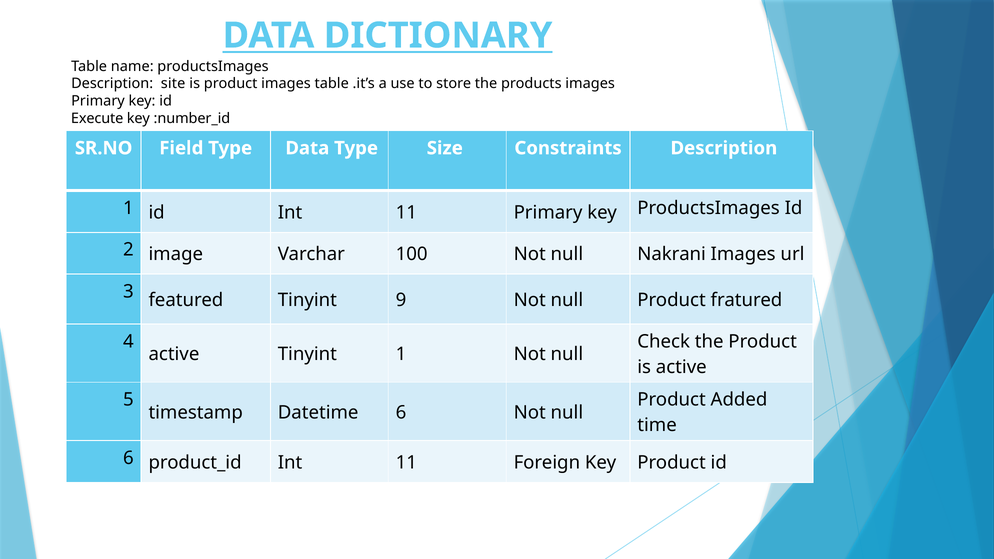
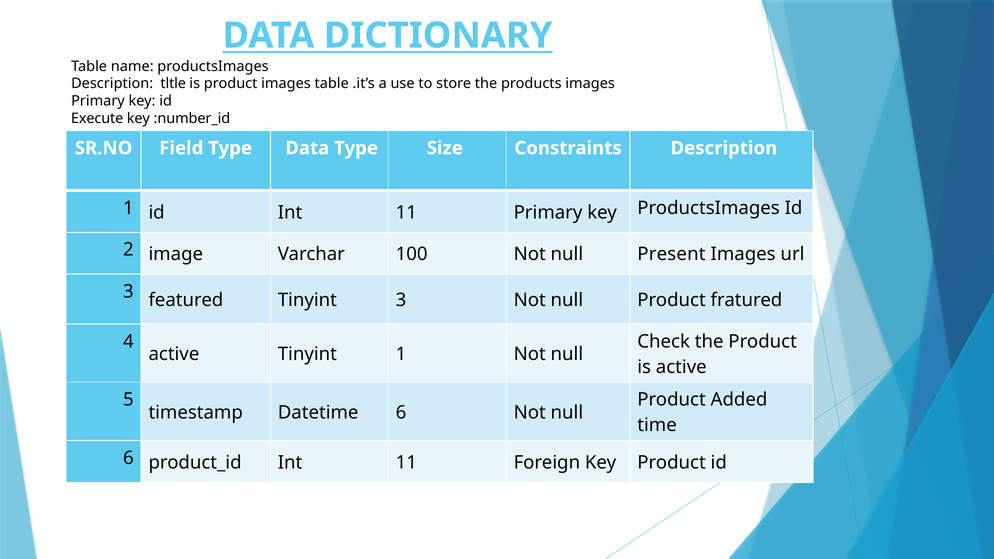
site: site -> tltle
Nakrani: Nakrani -> Present
Tinyint 9: 9 -> 3
